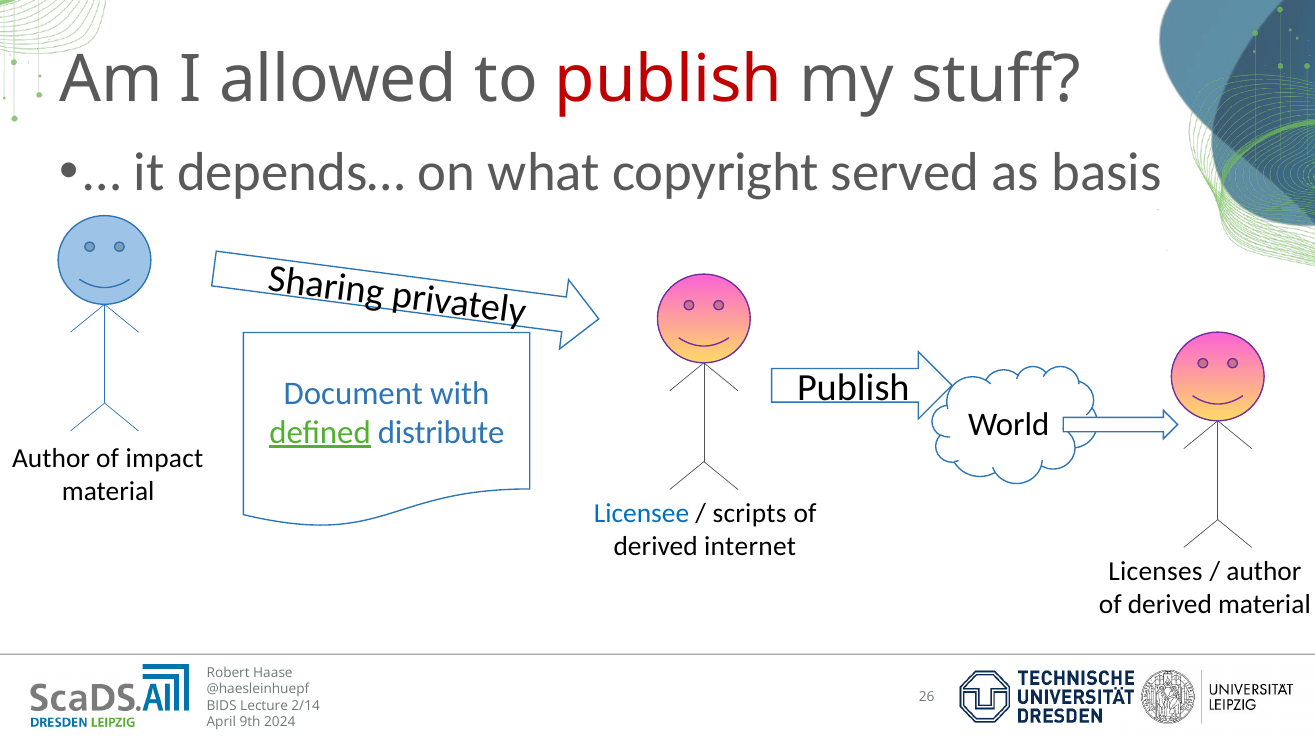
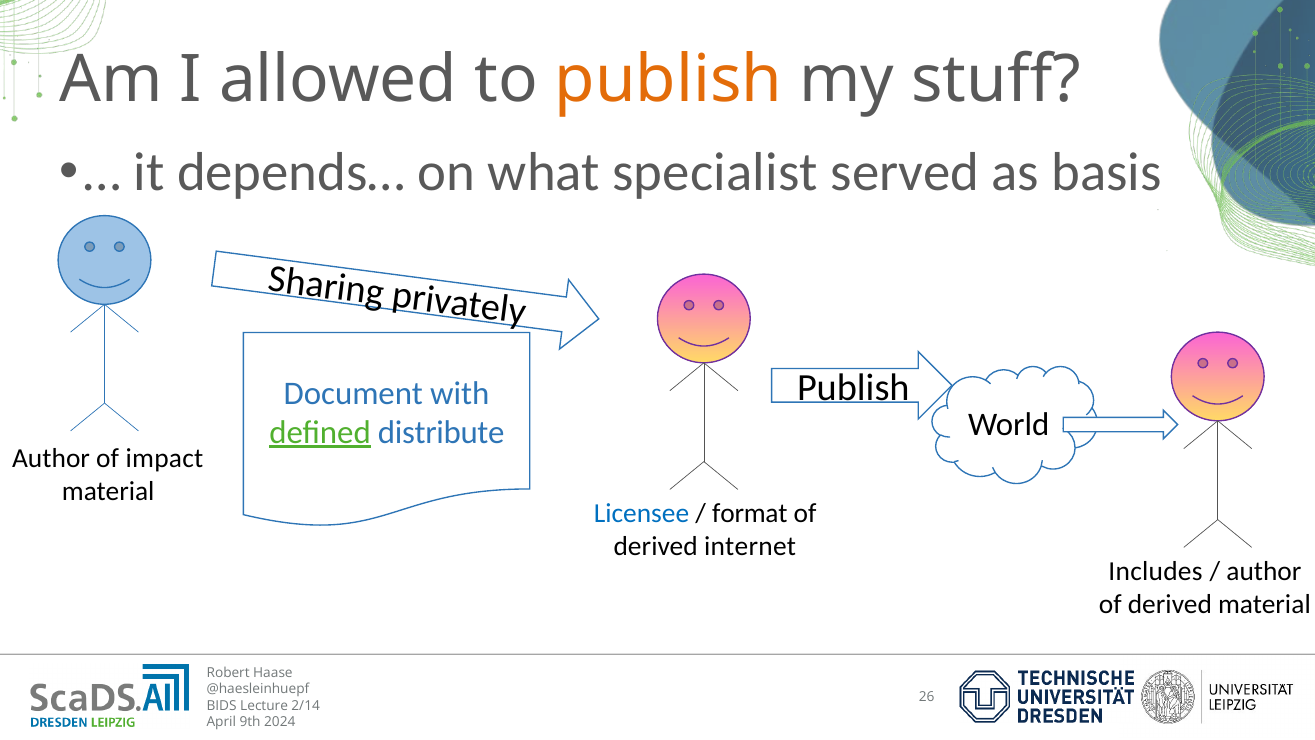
publish at (669, 79) colour: red -> orange
copyright: copyright -> specialist
scripts: scripts -> format
Licenses: Licenses -> Includes
